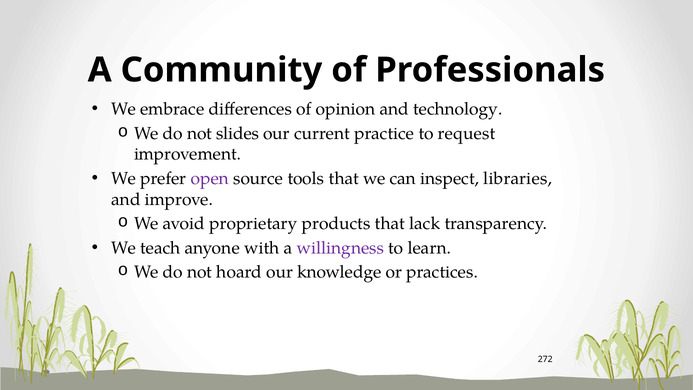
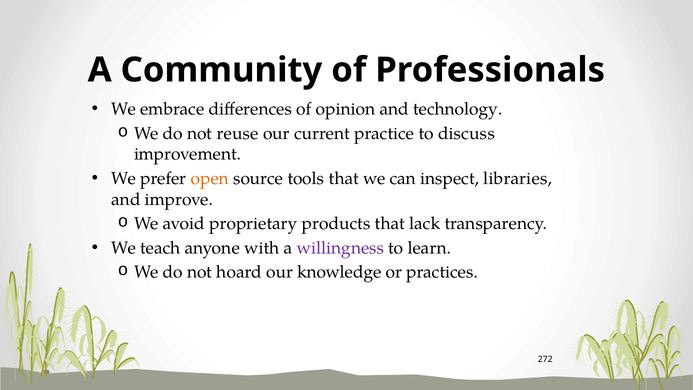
slides: slides -> reuse
request: request -> discuss
open colour: purple -> orange
